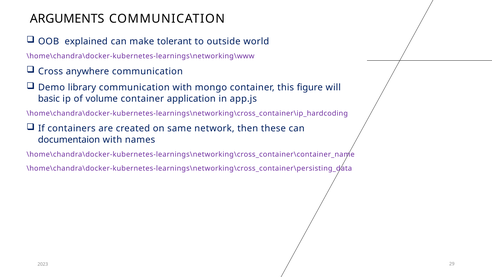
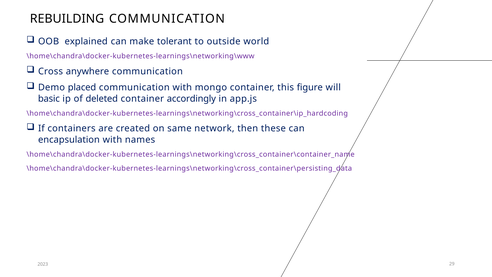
ARGUMENTS: ARGUMENTS -> REBUILDING
library: library -> placed
volume: volume -> deleted
application: application -> accordingly
documentaion: documentaion -> encapsulation
